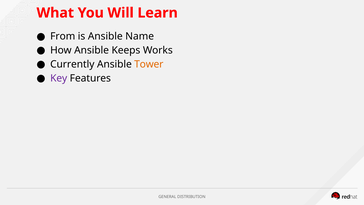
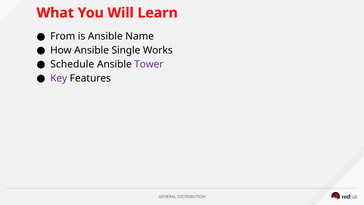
Keeps: Keeps -> Single
Currently: Currently -> Schedule
Tower colour: orange -> purple
